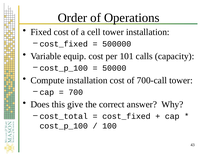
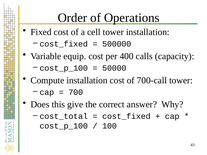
101: 101 -> 400
